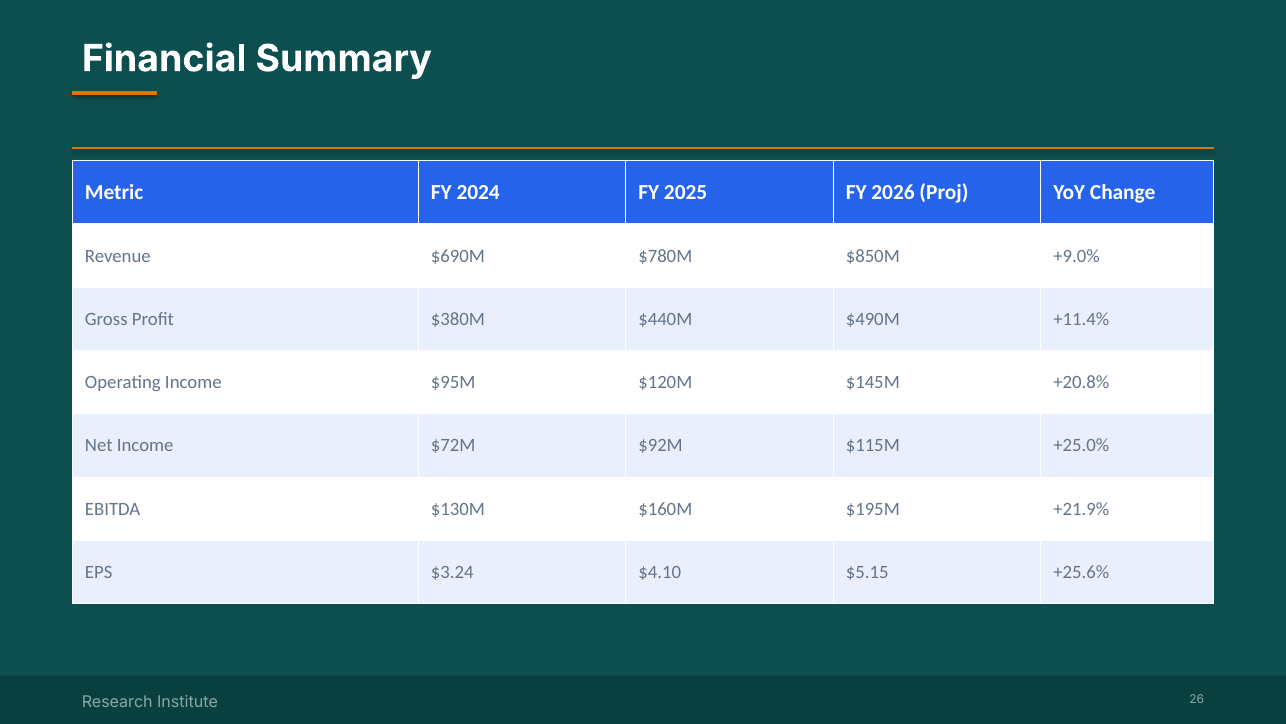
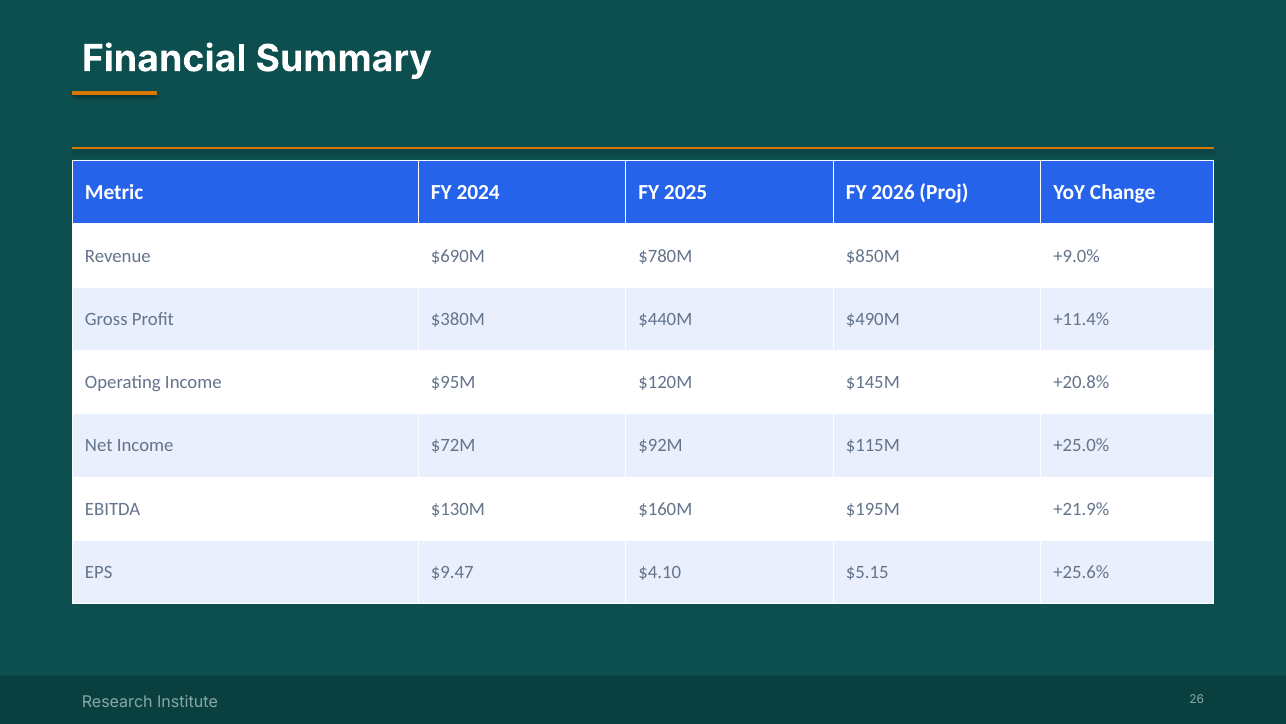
$3.24: $3.24 -> $9.47
